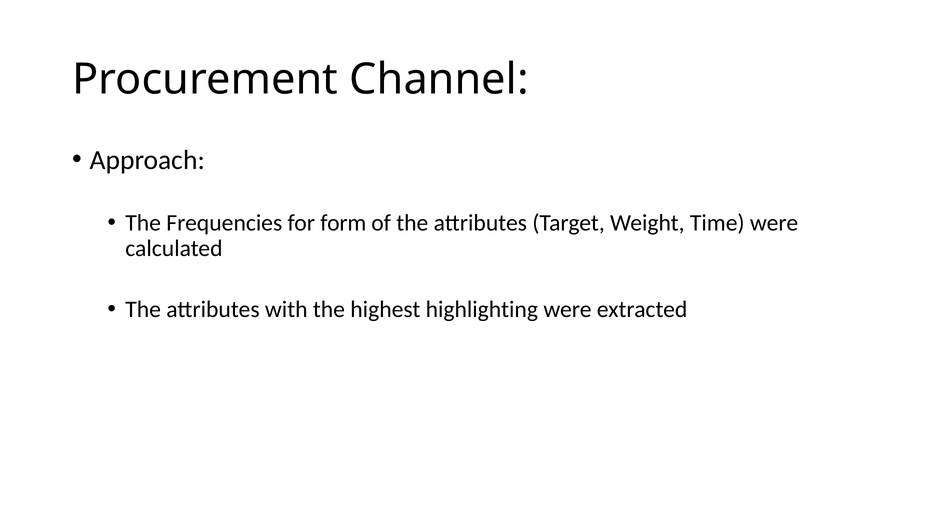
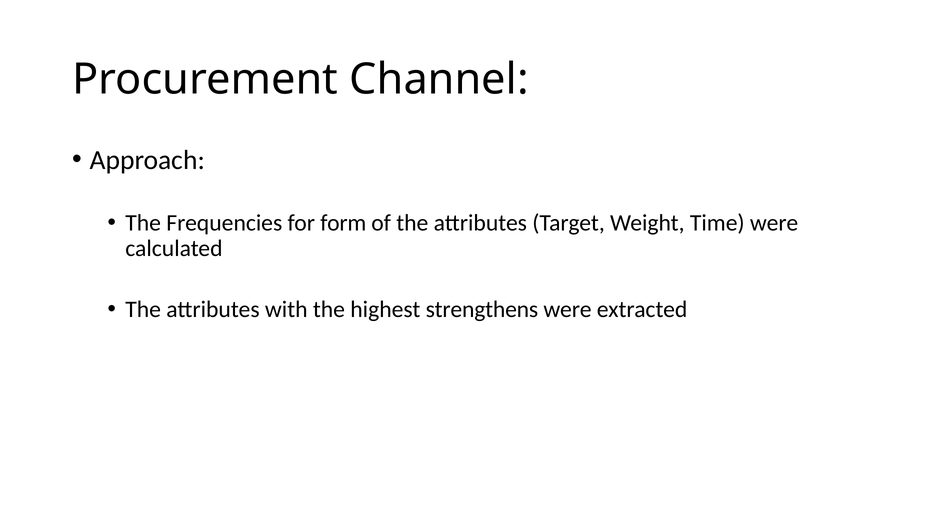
highlighting: highlighting -> strengthens
